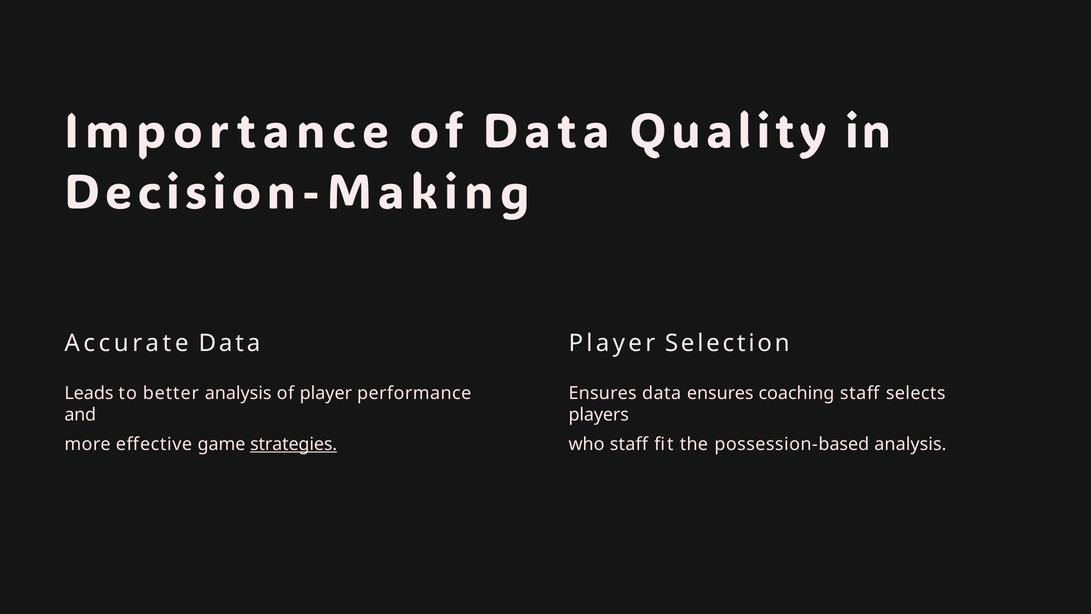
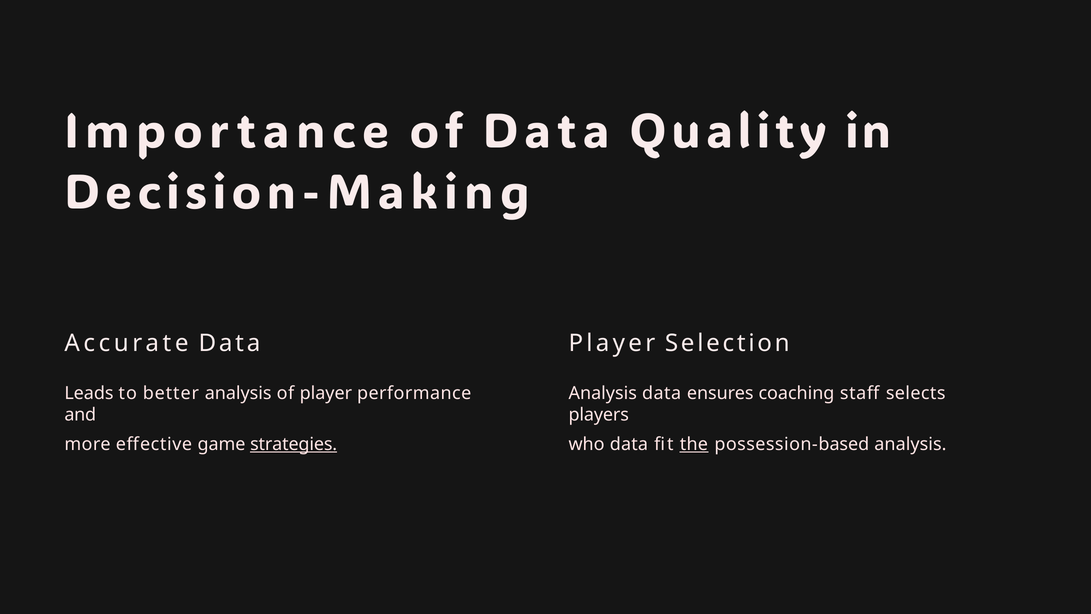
Ensures at (603, 393): Ensures -> Analysis
who staff: staff -> data
the underline: none -> present
